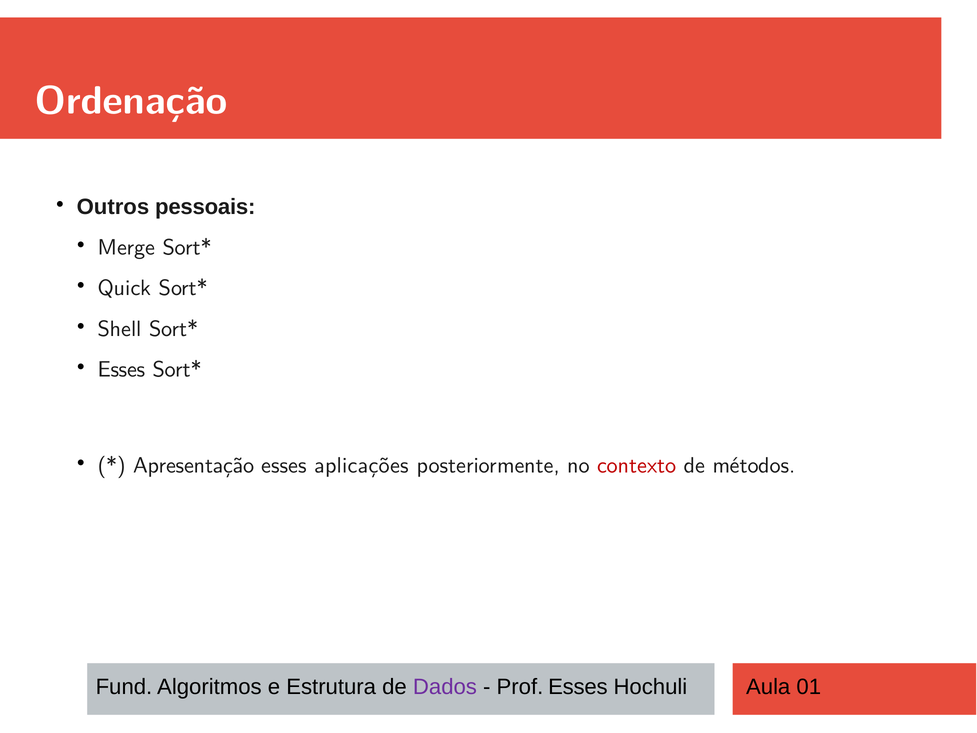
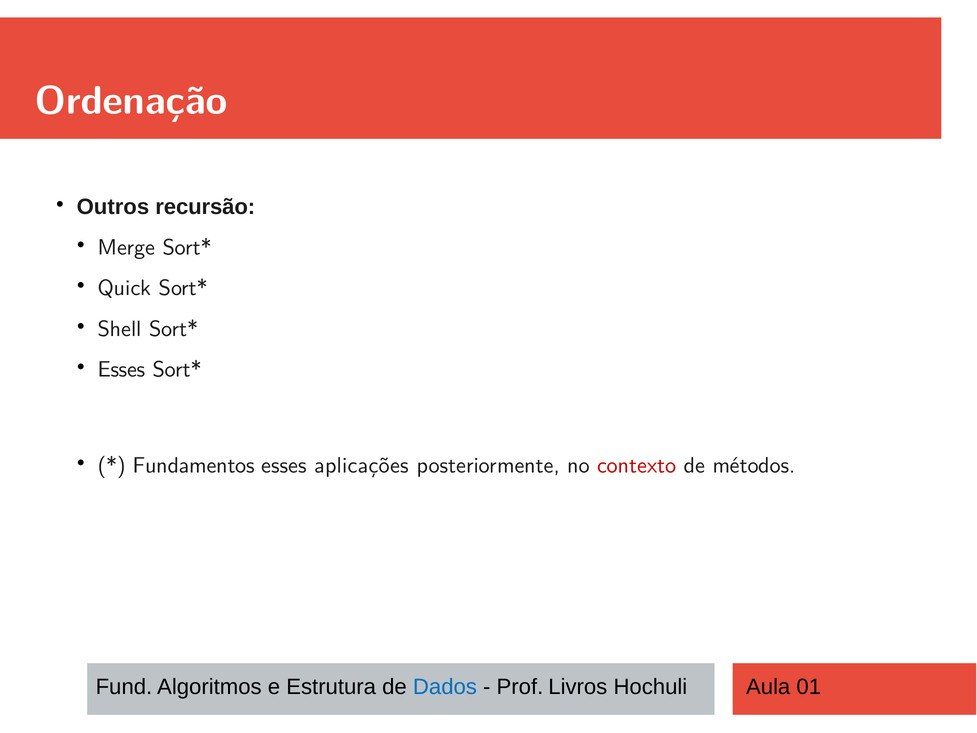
pessoais: pessoais -> recursão
Apresentação: Apresentação -> Fundamentos
Dados colour: purple -> blue
Prof Esses: Esses -> Livros
